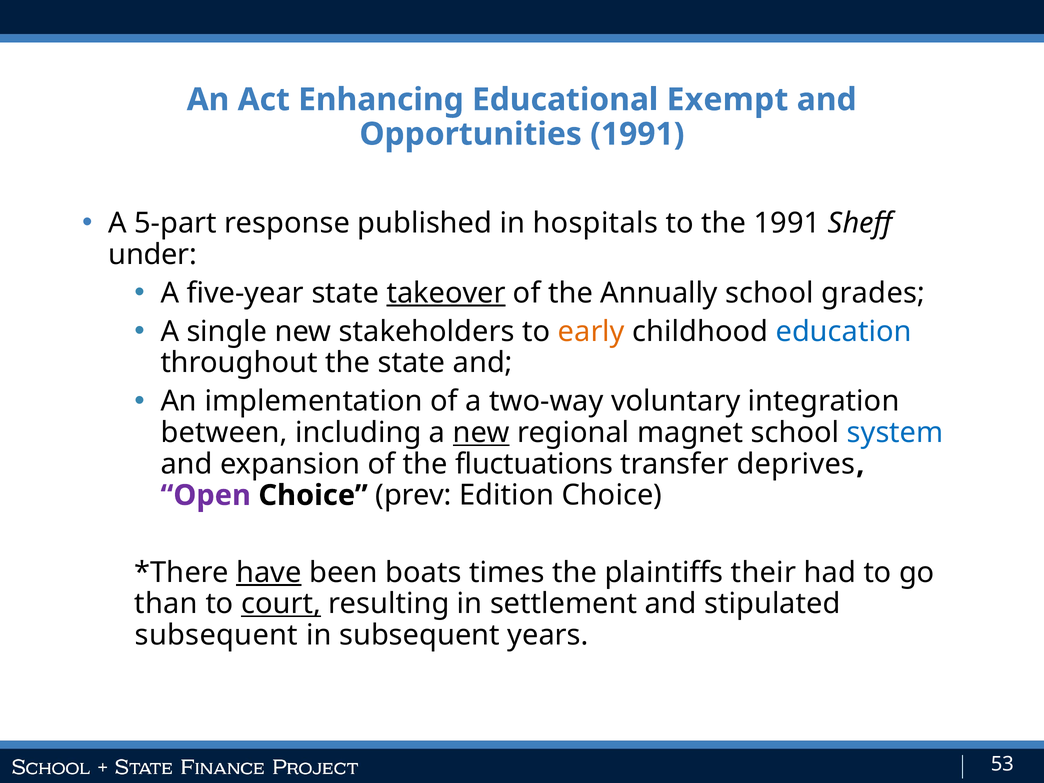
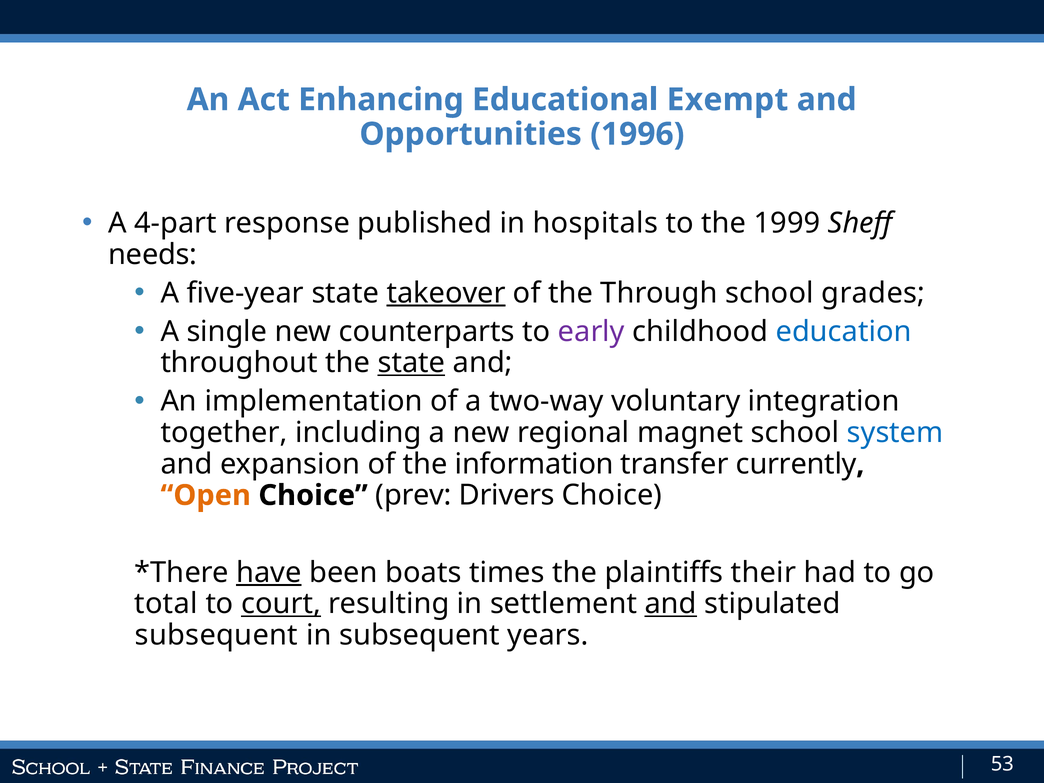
Opportunities 1991: 1991 -> 1996
5-part: 5-part -> 4-part
the 1991: 1991 -> 1999
under: under -> needs
Annually: Annually -> Through
stakeholders: stakeholders -> counterparts
early colour: orange -> purple
state at (411, 363) underline: none -> present
between: between -> together
new at (481, 433) underline: present -> none
fluctuations: fluctuations -> information
deprives: deprives -> currently
Open colour: purple -> orange
Edition: Edition -> Drivers
than: than -> total
and at (671, 604) underline: none -> present
